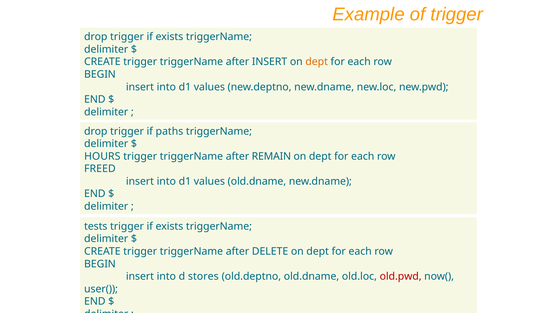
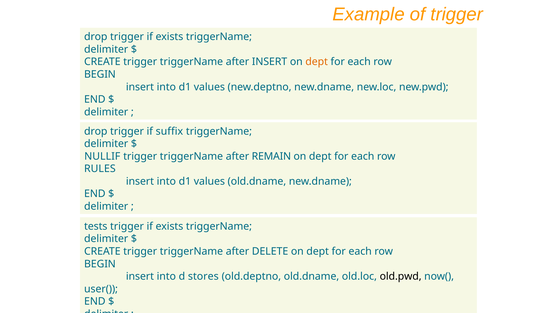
paths: paths -> suffix
HOURS: HOURS -> NULLIF
FREED: FREED -> RULES
old.pwd colour: red -> black
